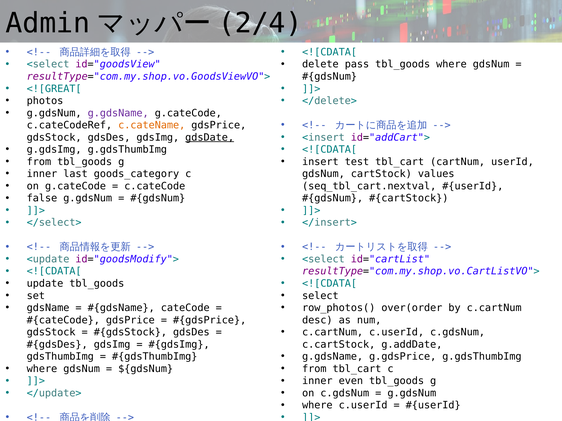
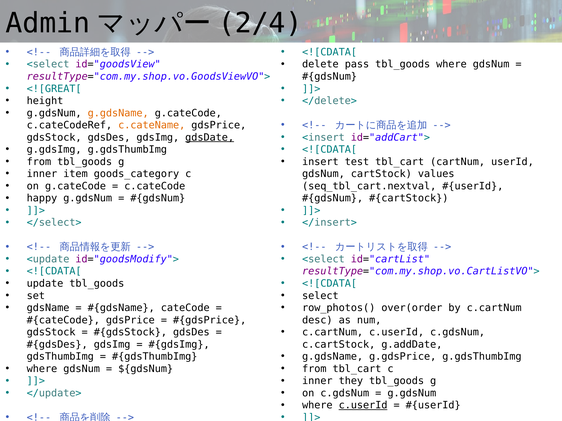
photos: photos -> height
g.gdsName at (118, 113) colour: purple -> orange
last: last -> item
false: false -> happy
even: even -> they
c.userId at (363, 406) underline: none -> present
